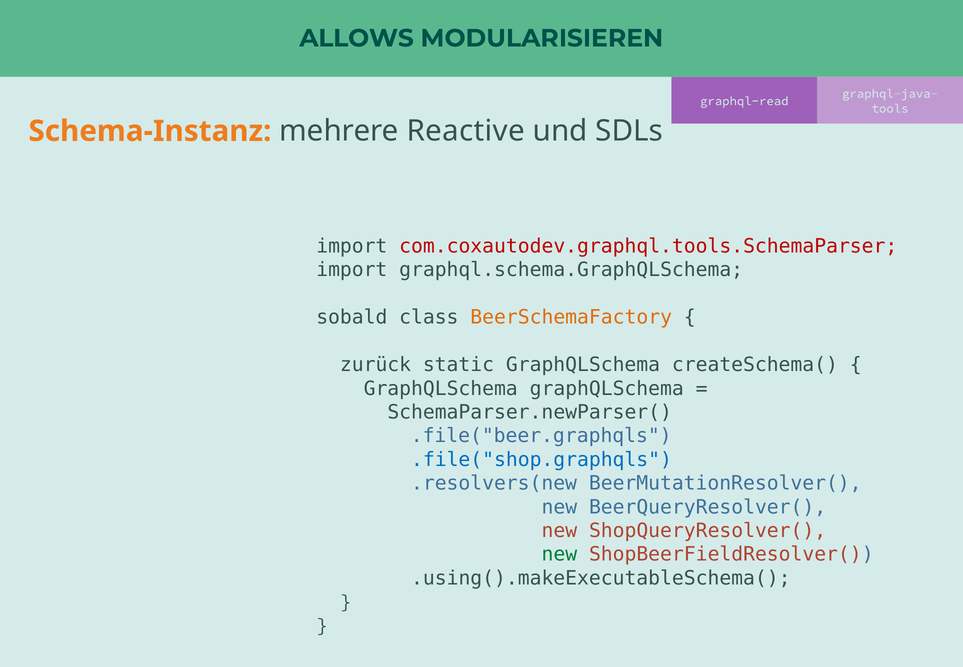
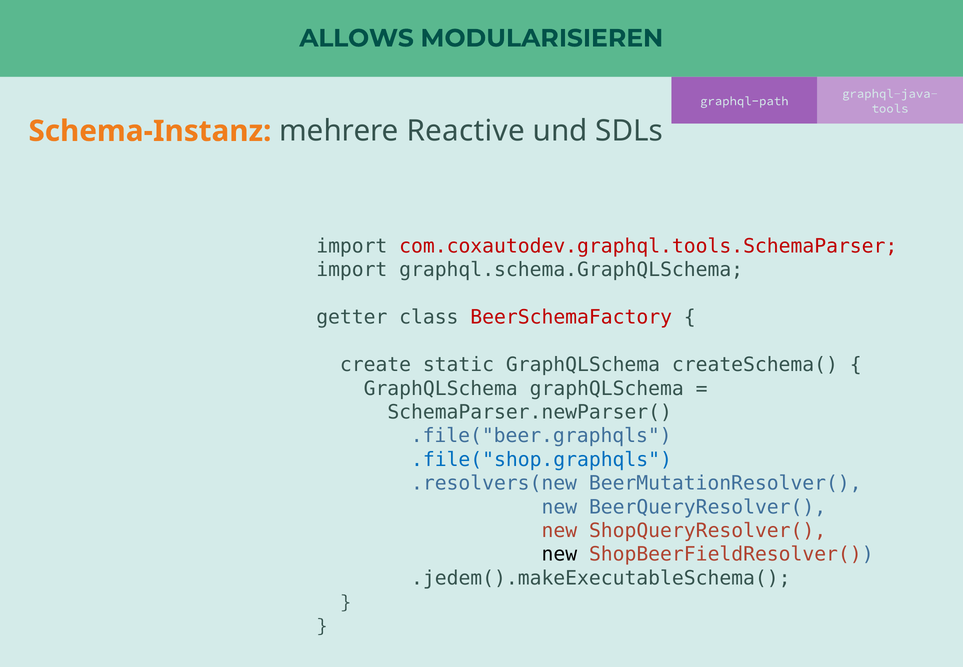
graphql-read: graphql-read -> graphql-path
sobald: sobald -> getter
BeerSchemaFactory colour: orange -> red
zurück: zurück -> create
new at (559, 554) colour: green -> black
.using().makeExecutableSchema(: .using().makeExecutableSchema( -> .jedem().makeExecutableSchema(
